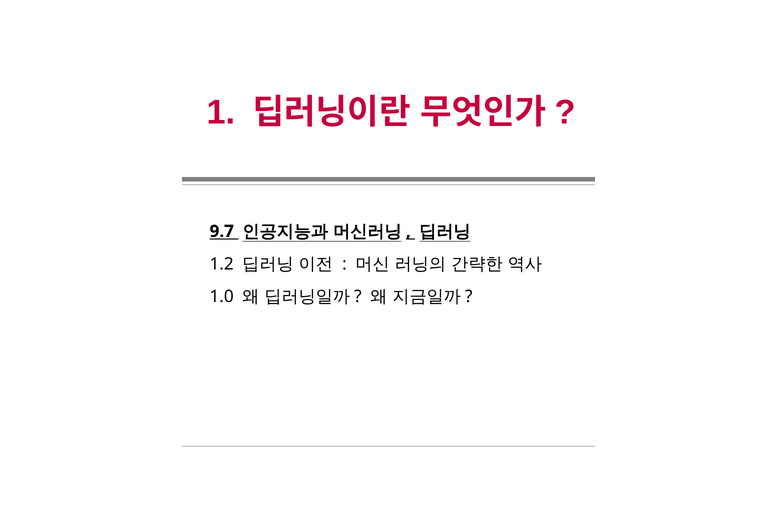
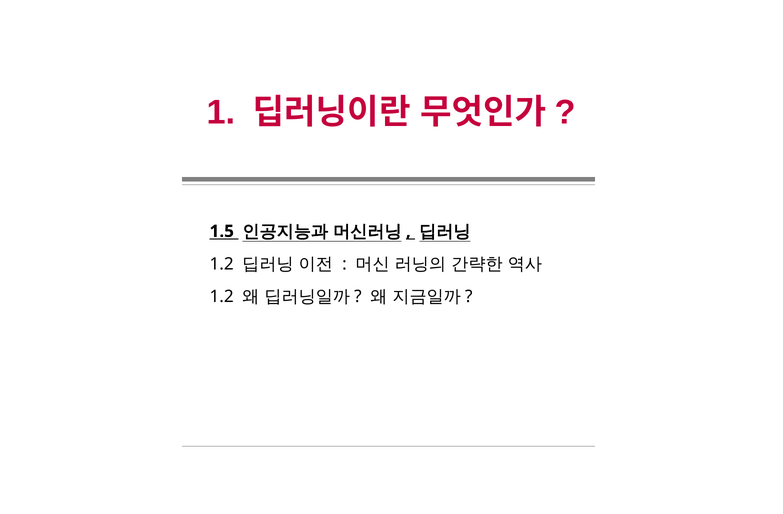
9.7: 9.7 -> 1.5
1.0 at (222, 297): 1.0 -> 1.2
